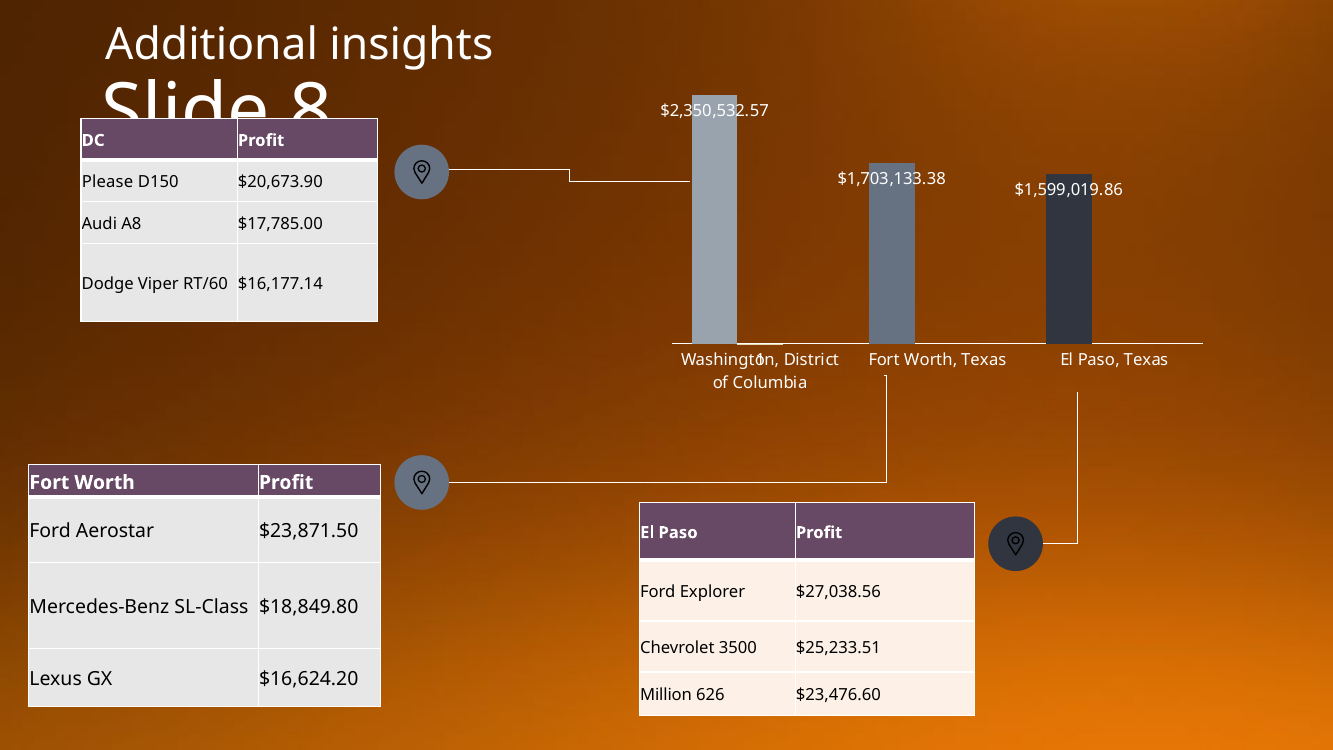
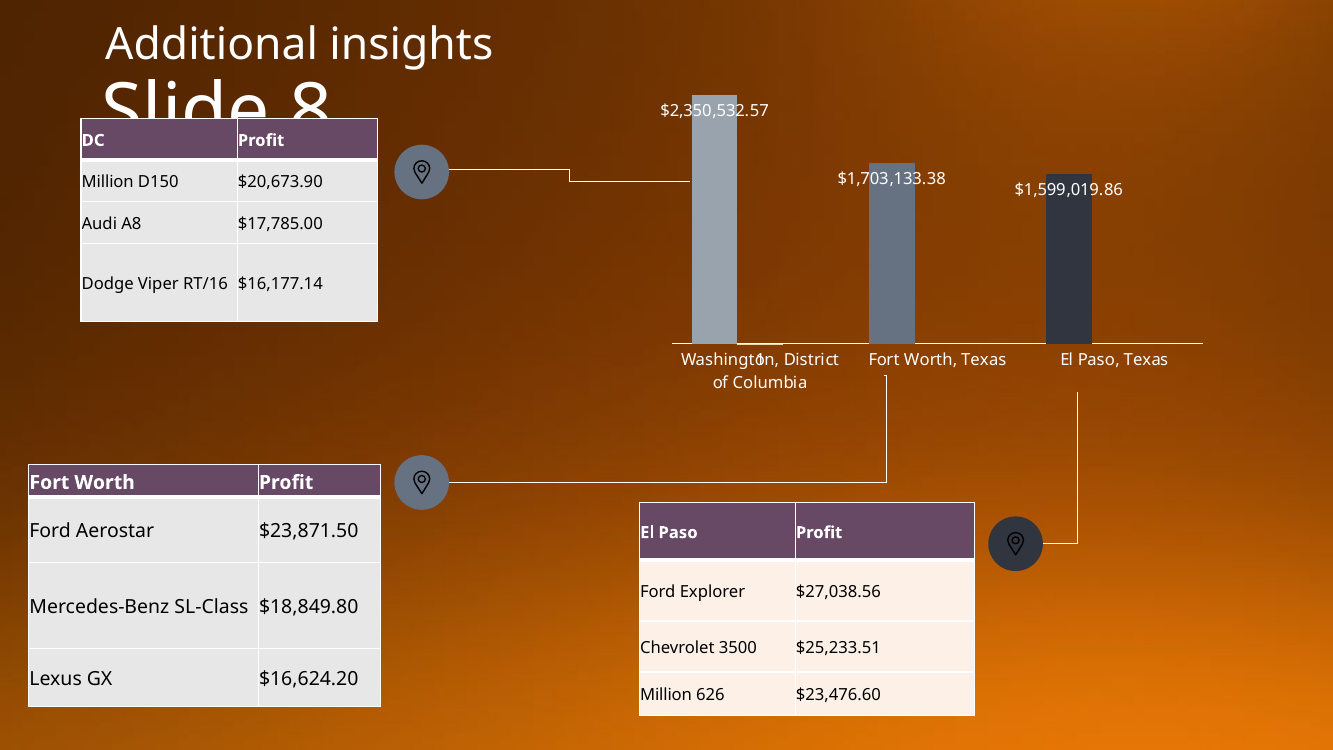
Please at (108, 182): Please -> Million
RT/60: RT/60 -> RT/16
